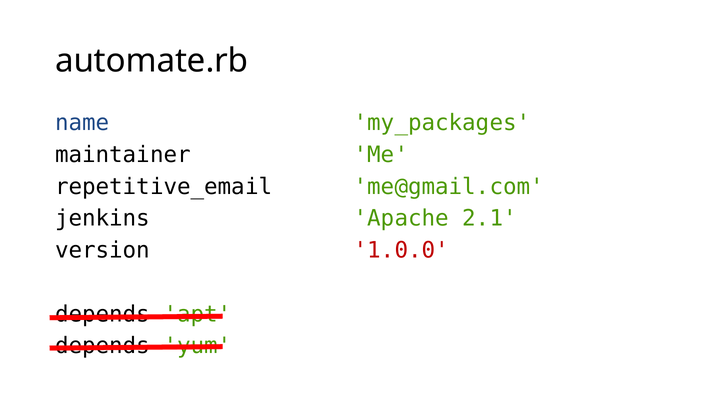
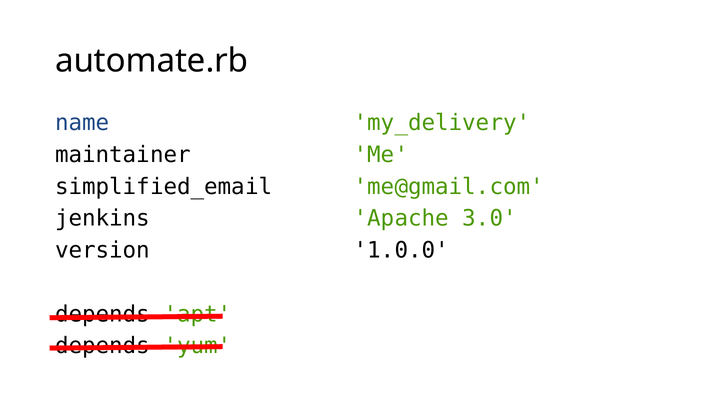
my_packages: my_packages -> my_delivery
repetitive_email: repetitive_email -> simplified_email
2.1: 2.1 -> 3.0
1.0.0 colour: red -> black
